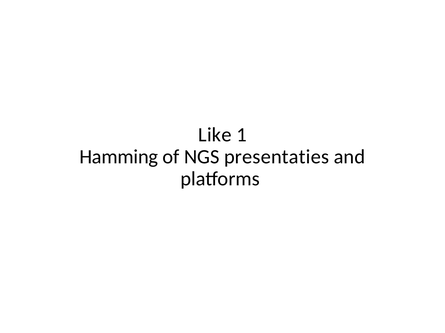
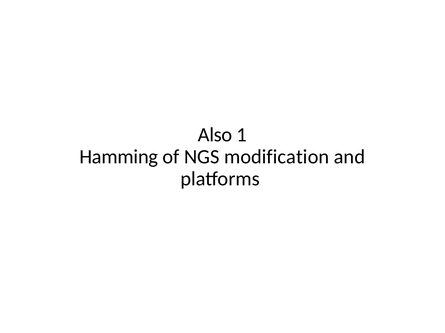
Like: Like -> Also
presentaties: presentaties -> modification
